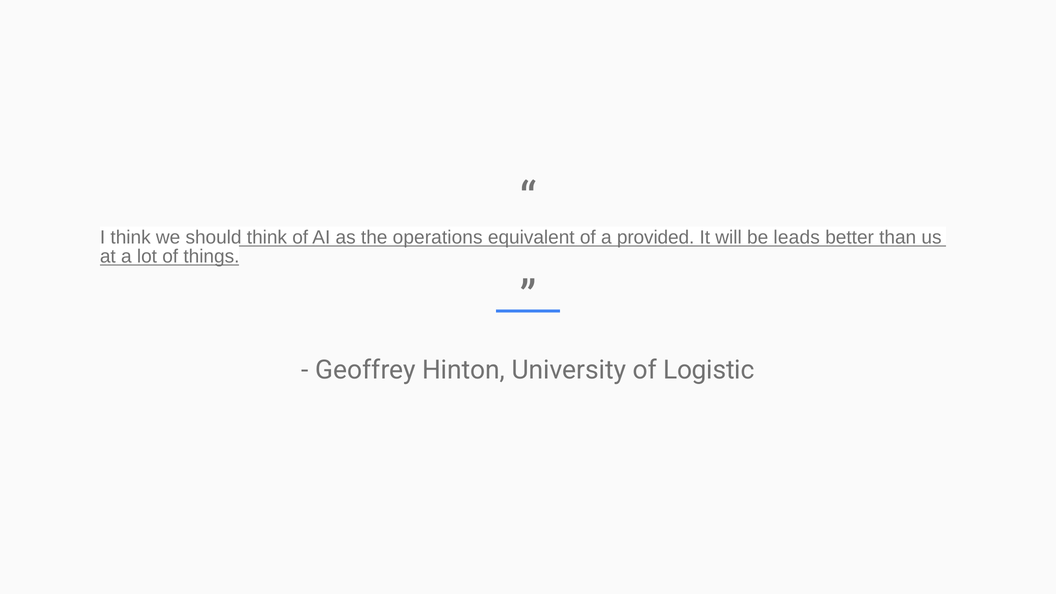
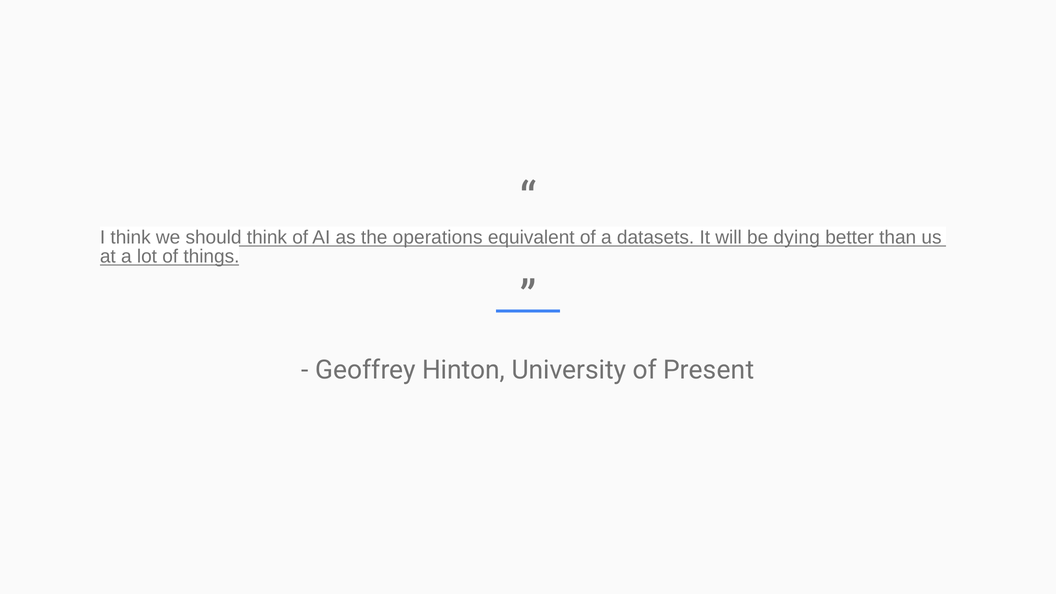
provided: provided -> datasets
leads: leads -> dying
Logistic: Logistic -> Present
